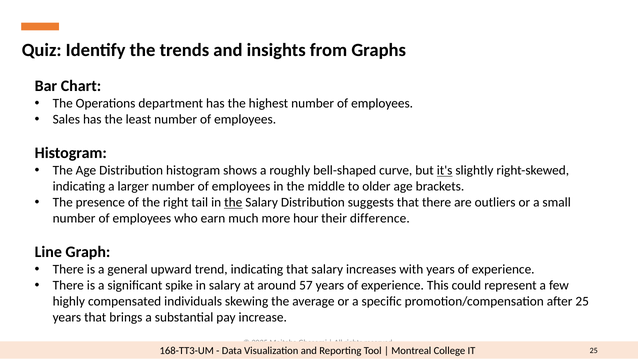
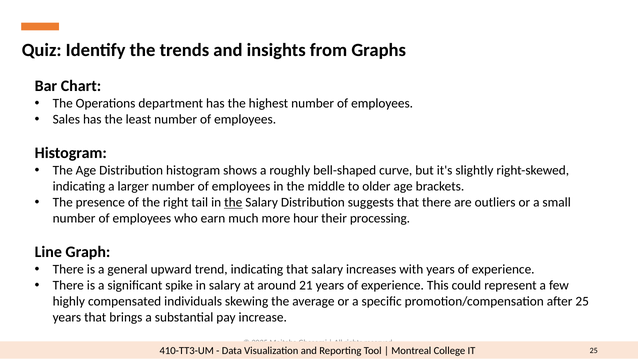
it's underline: present -> none
difference: difference -> processing
57: 57 -> 21
168-TT3-UM: 168-TT3-UM -> 410-TT3-UM
